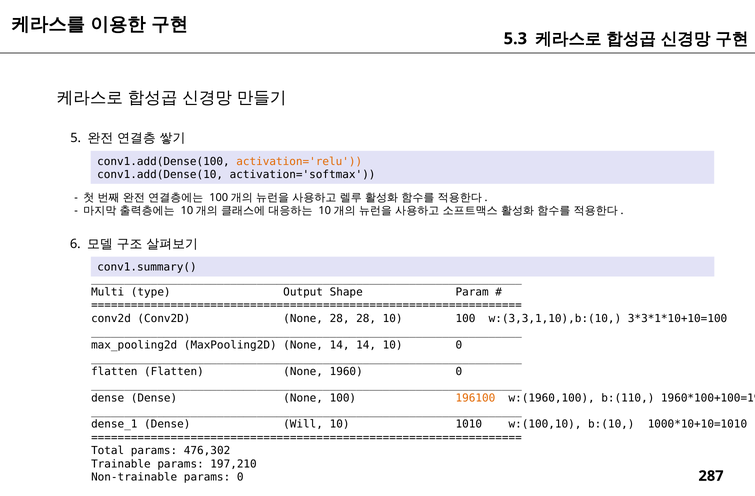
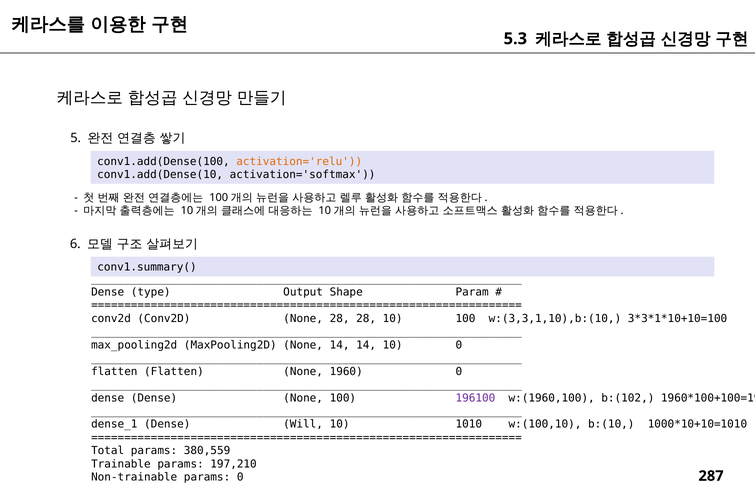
Multi at (108, 292): Multi -> Dense
196100 colour: orange -> purple
b:(110: b:(110 -> b:(102
476,302: 476,302 -> 380,559
